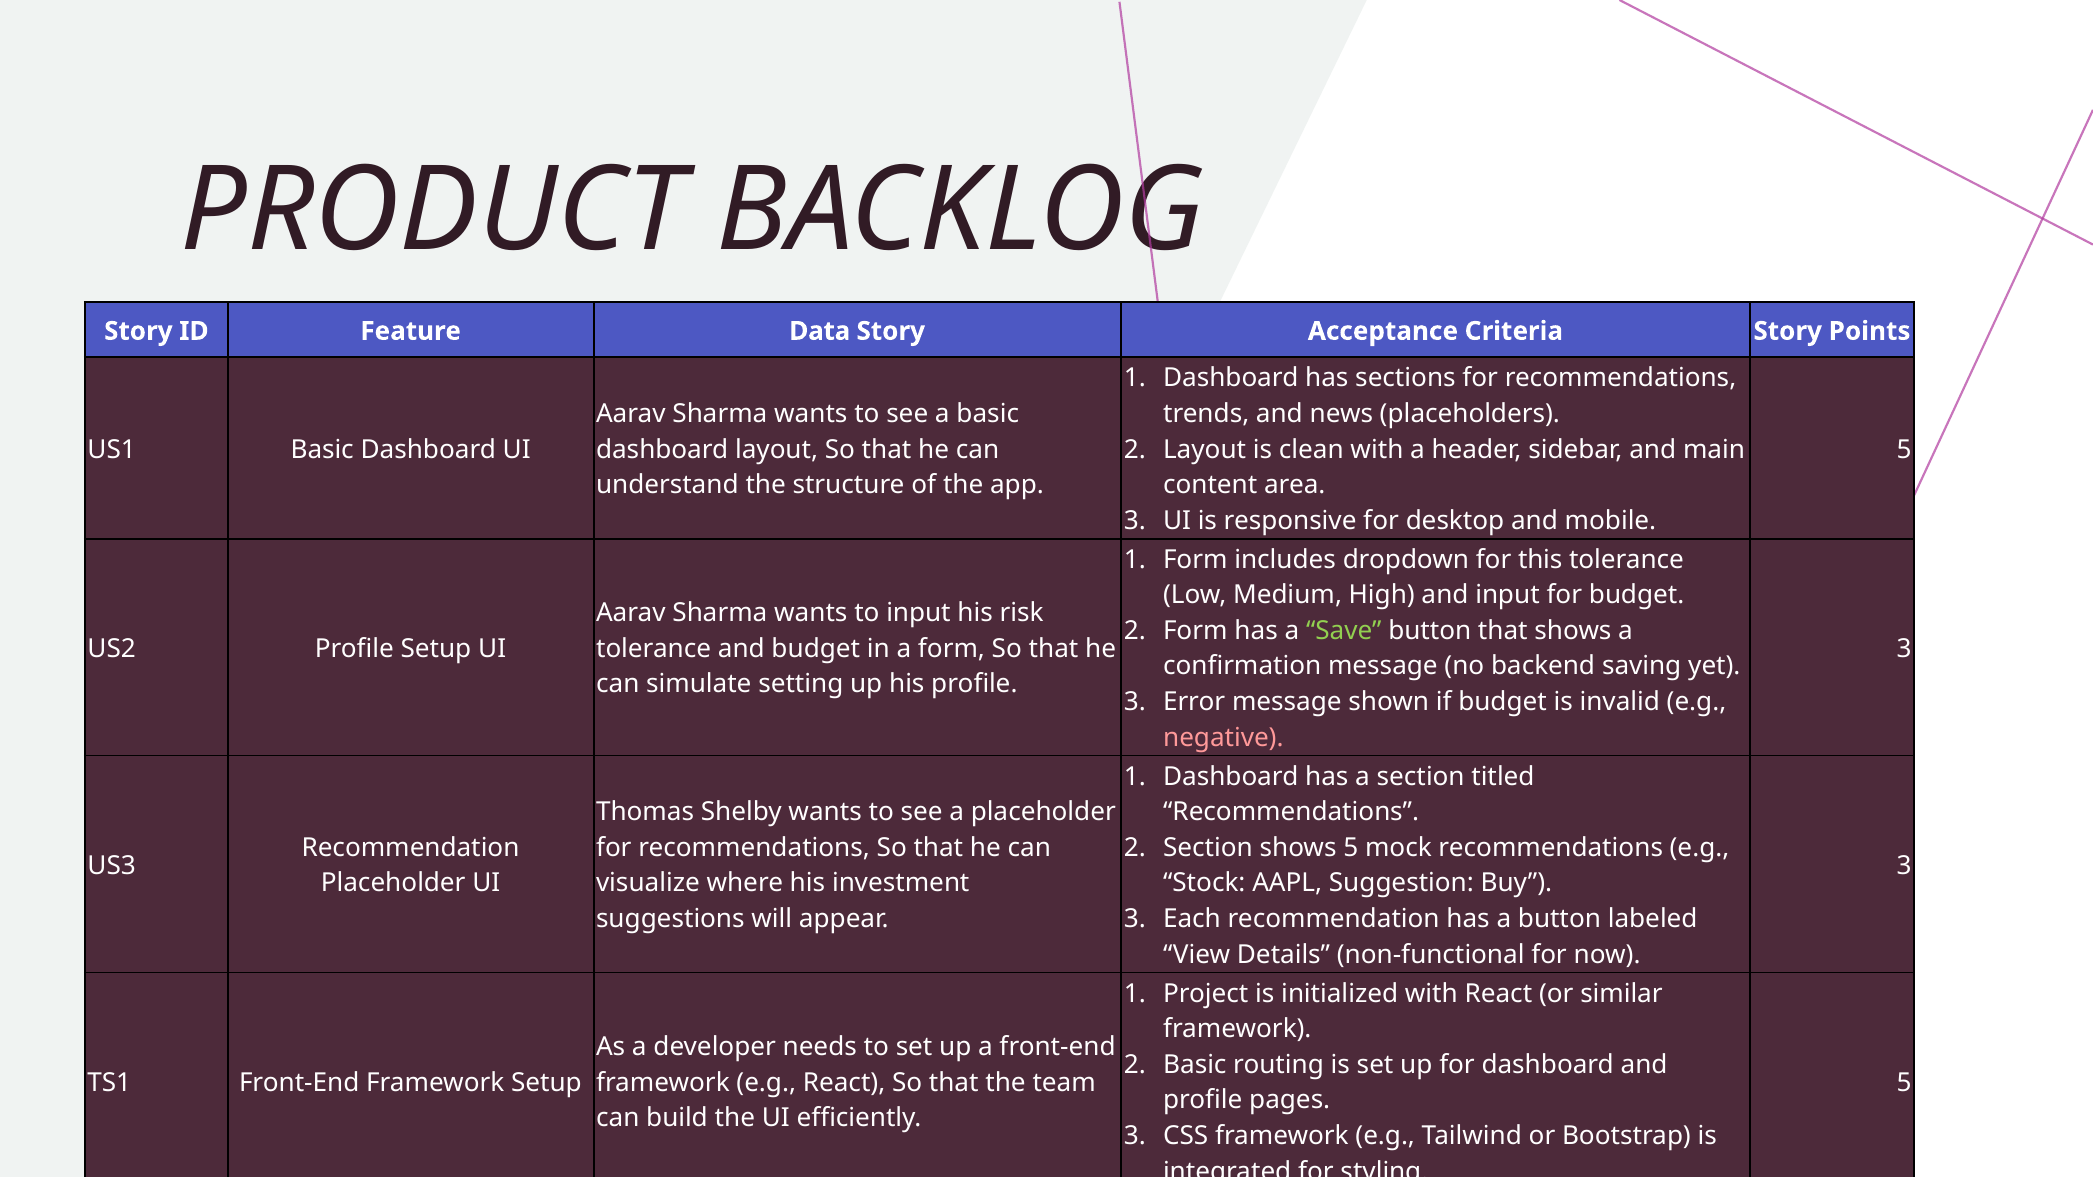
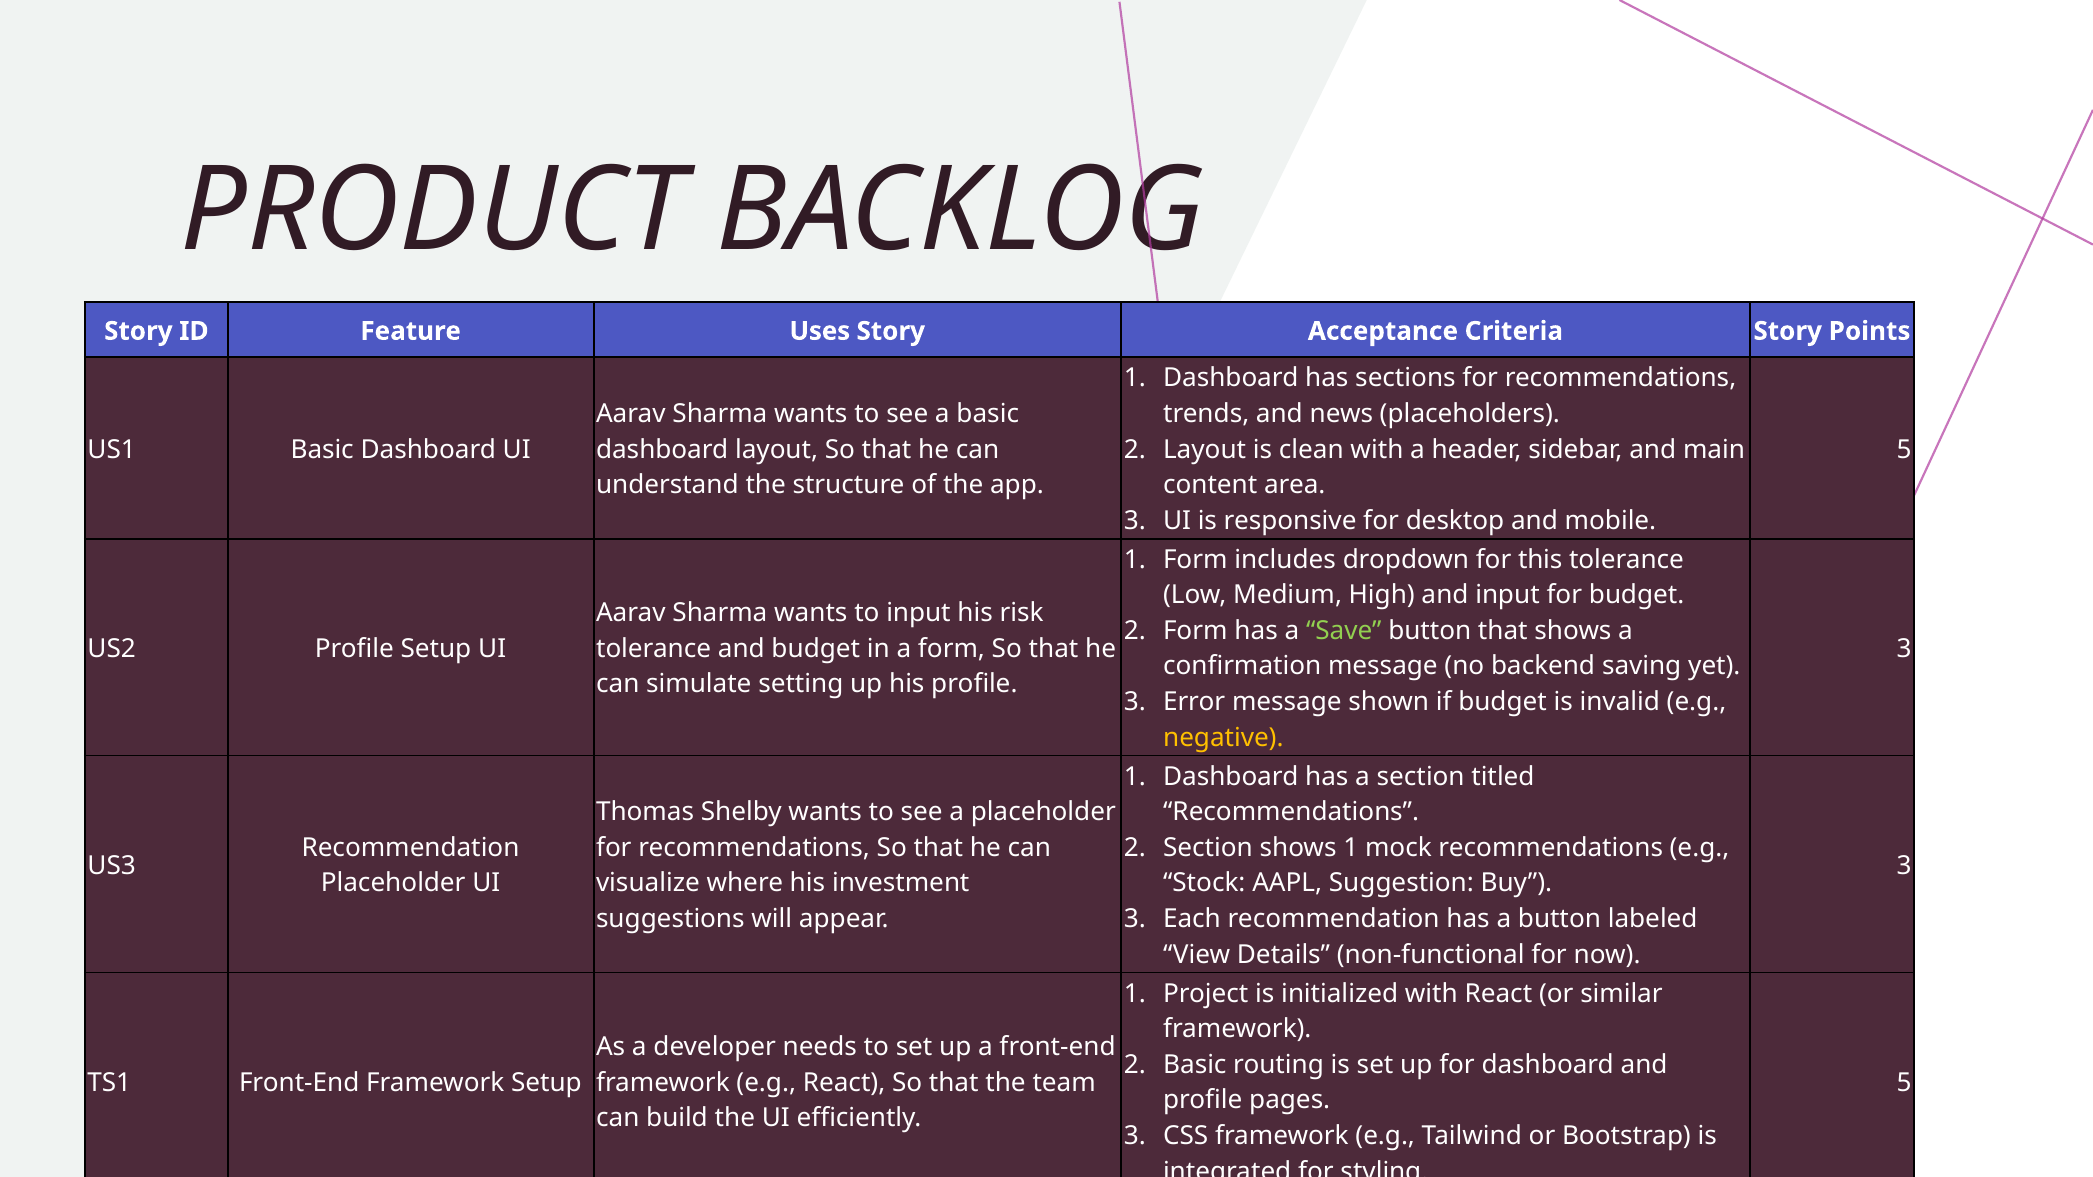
Data: Data -> Uses
negative colour: pink -> yellow
shows 5: 5 -> 1
